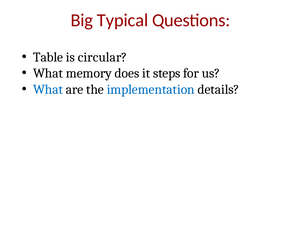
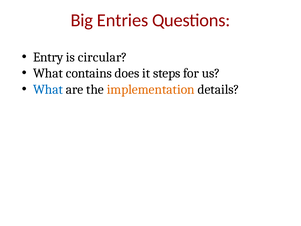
Typical: Typical -> Entries
Table: Table -> Entry
memory: memory -> contains
implementation colour: blue -> orange
